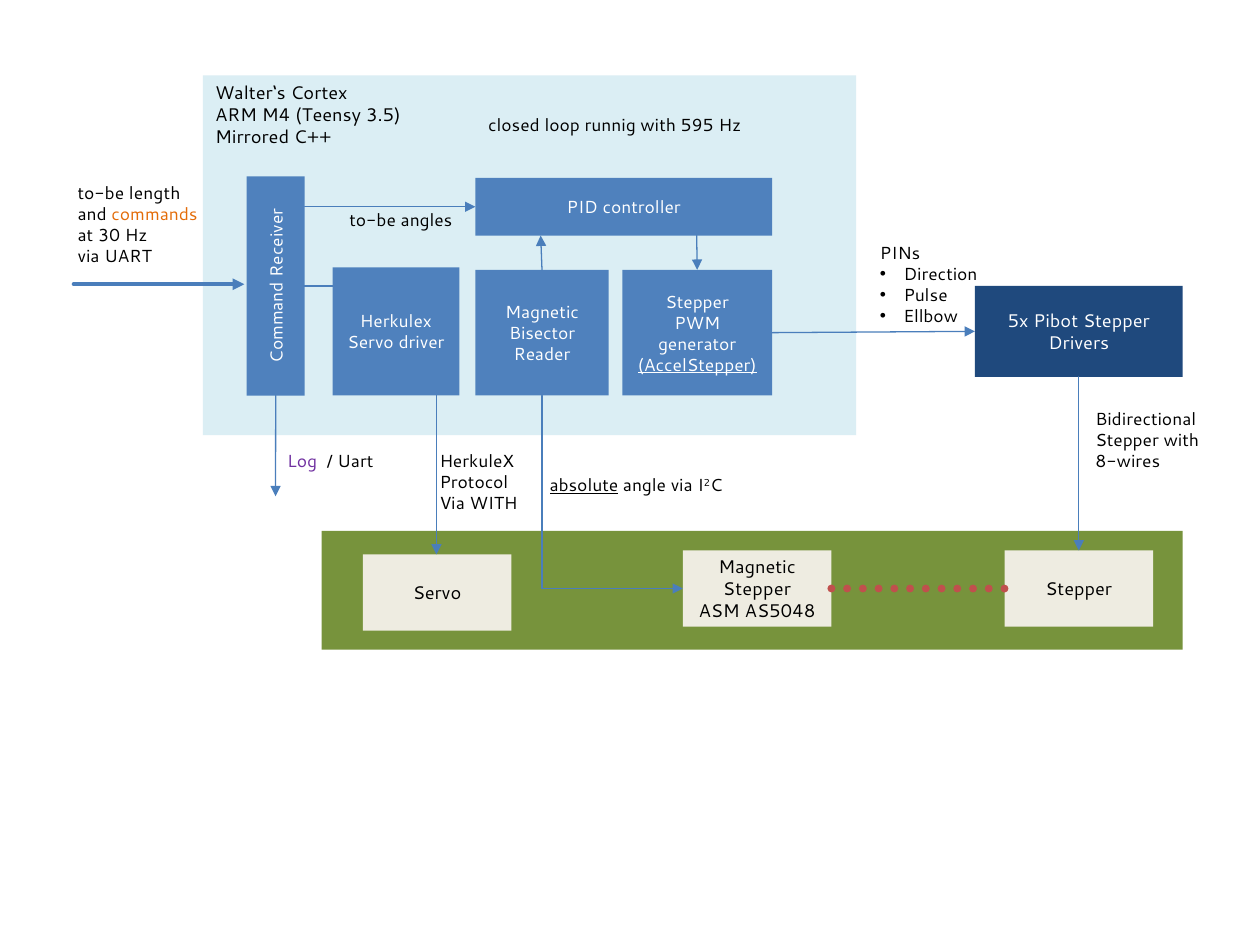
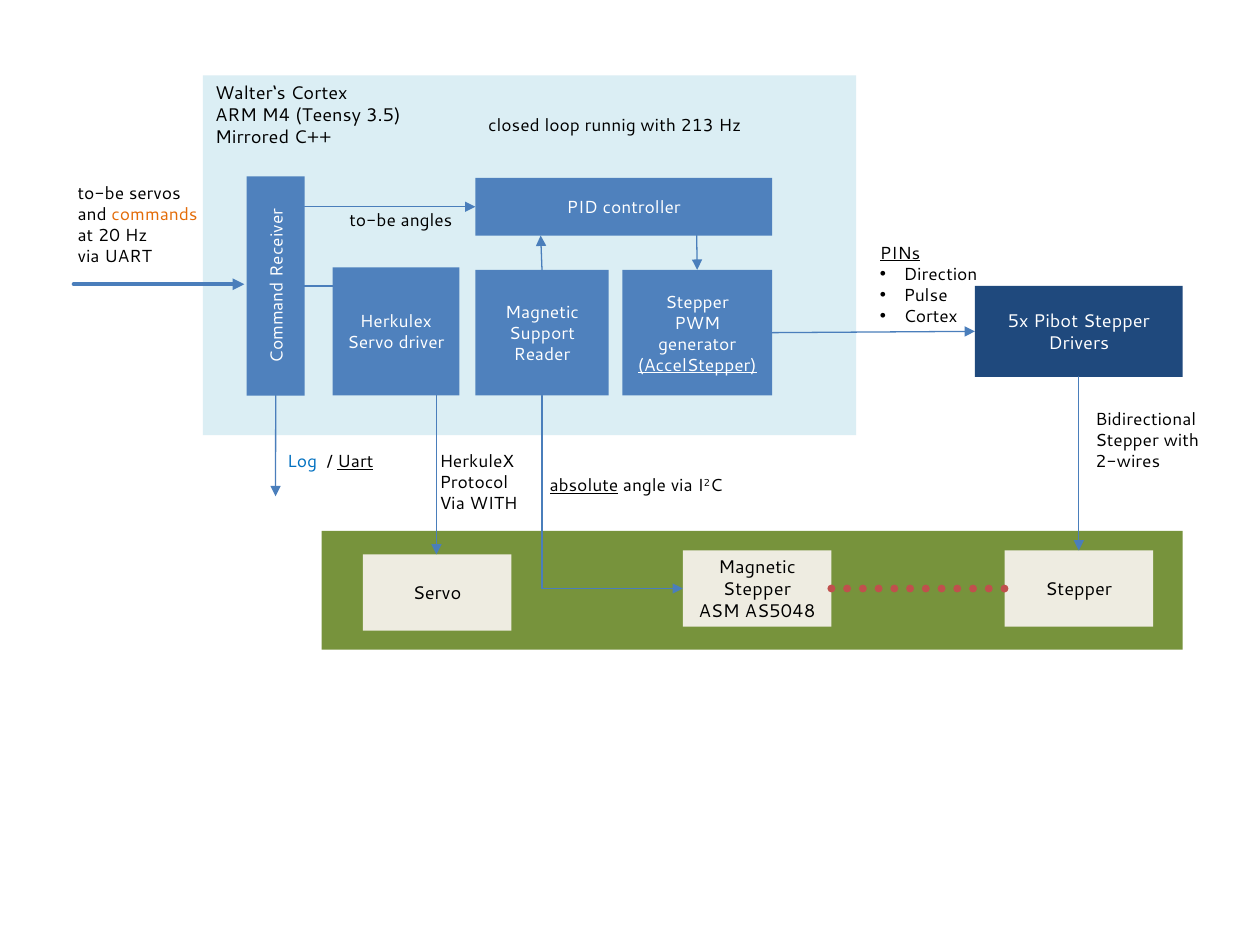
595: 595 -> 213
length: length -> servos
30: 30 -> 20
PINs underline: none -> present
Ellbow at (931, 316): Ellbow -> Cortex
Bisector: Bisector -> Support
8-wires: 8-wires -> 2-wires
Log colour: purple -> blue
Uart at (355, 462) underline: none -> present
